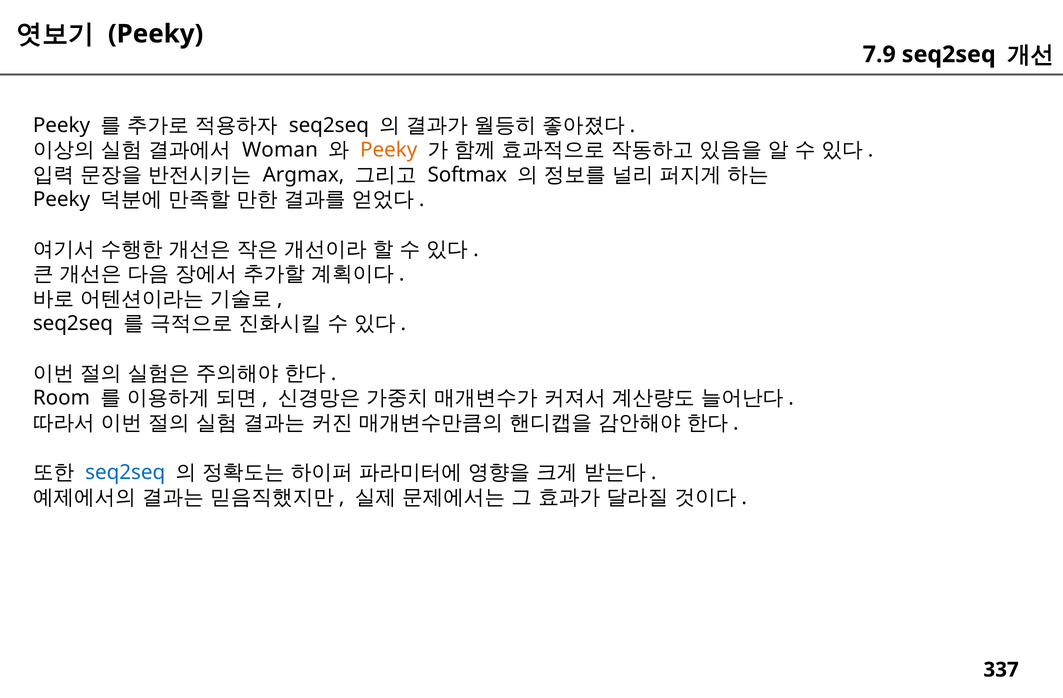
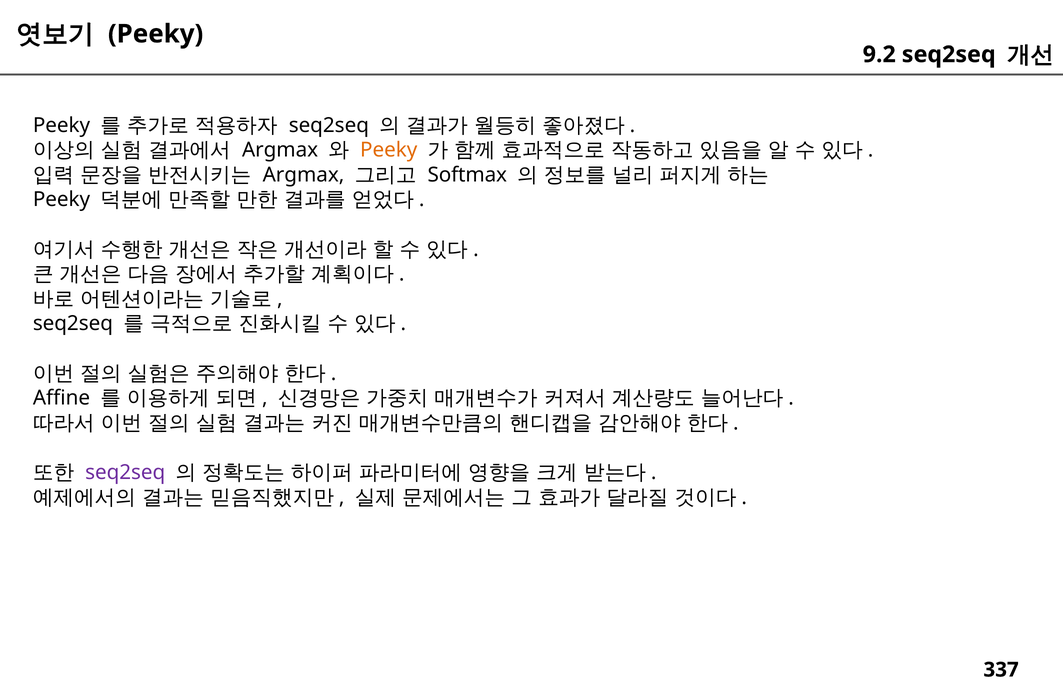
7.9: 7.9 -> 9.2
Woman at (280, 150): Woman -> Argmax
Room: Room -> Affine
seq2seq at (125, 473) colour: blue -> purple
